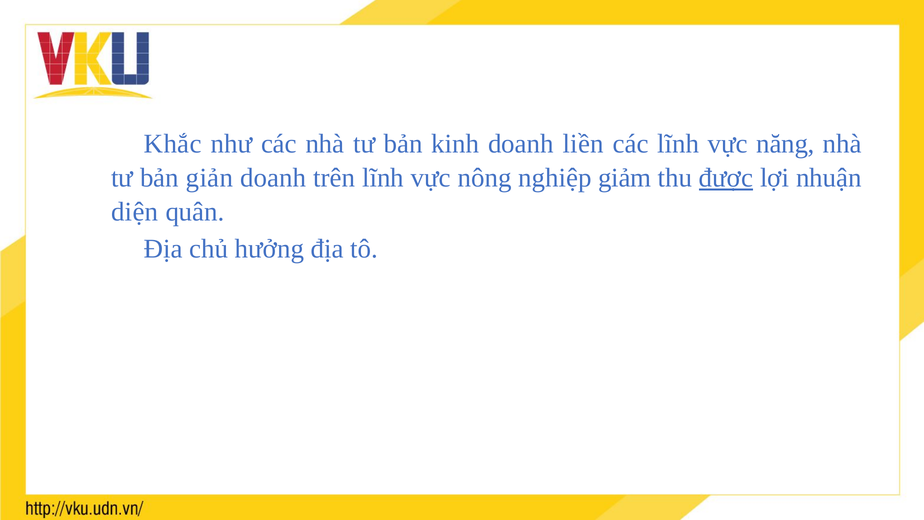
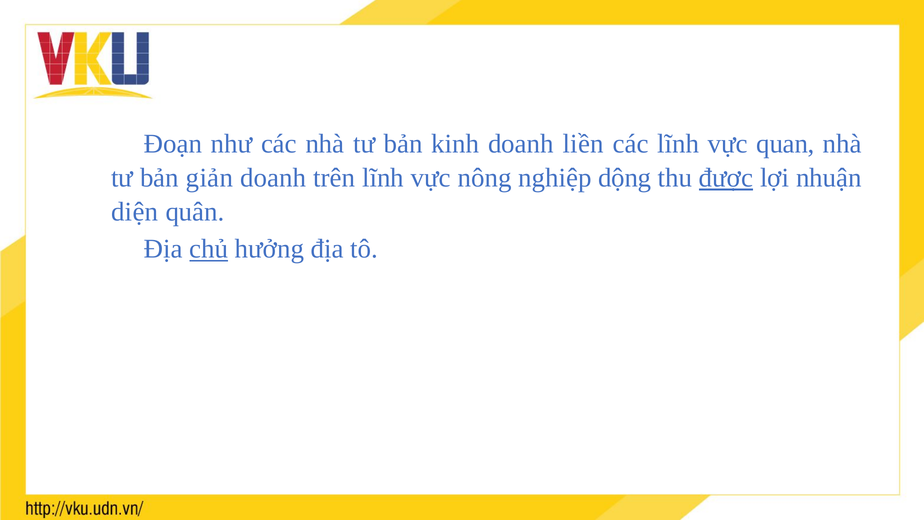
Khắc: Khắc -> Đoạn
năng: năng -> quan
giảm: giảm -> dộng
chủ underline: none -> present
